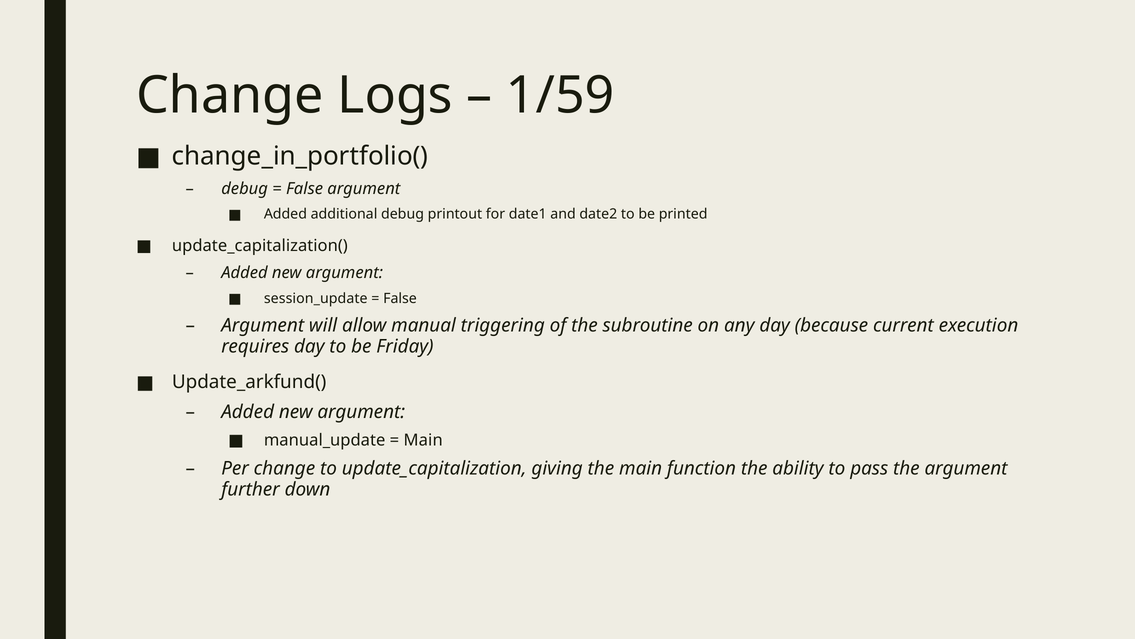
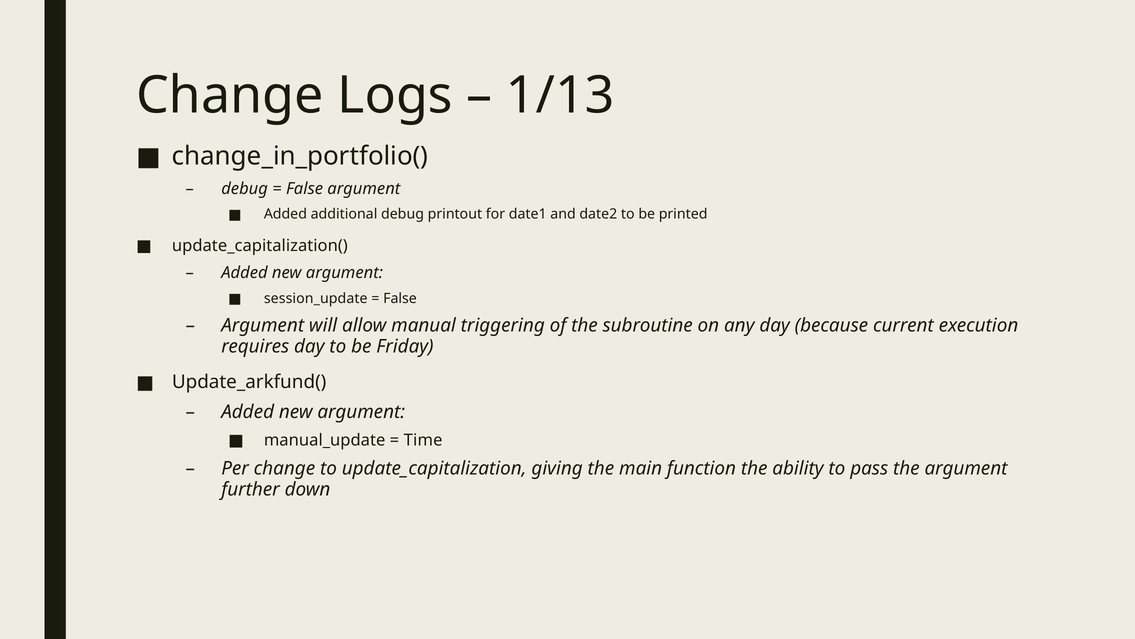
1/59: 1/59 -> 1/13
Main at (423, 440): Main -> Time
